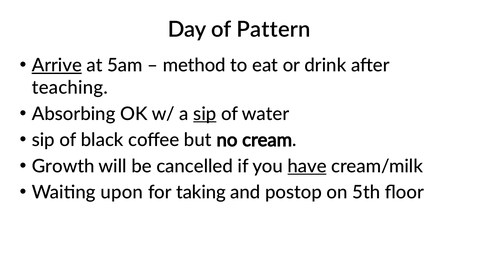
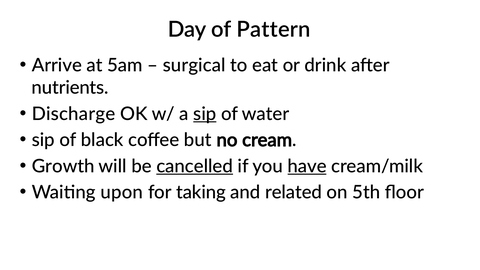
Arrive underline: present -> none
method: method -> surgical
teaching: teaching -> nutrients
Absorbing: Absorbing -> Discharge
cancelled underline: none -> present
postop: postop -> related
